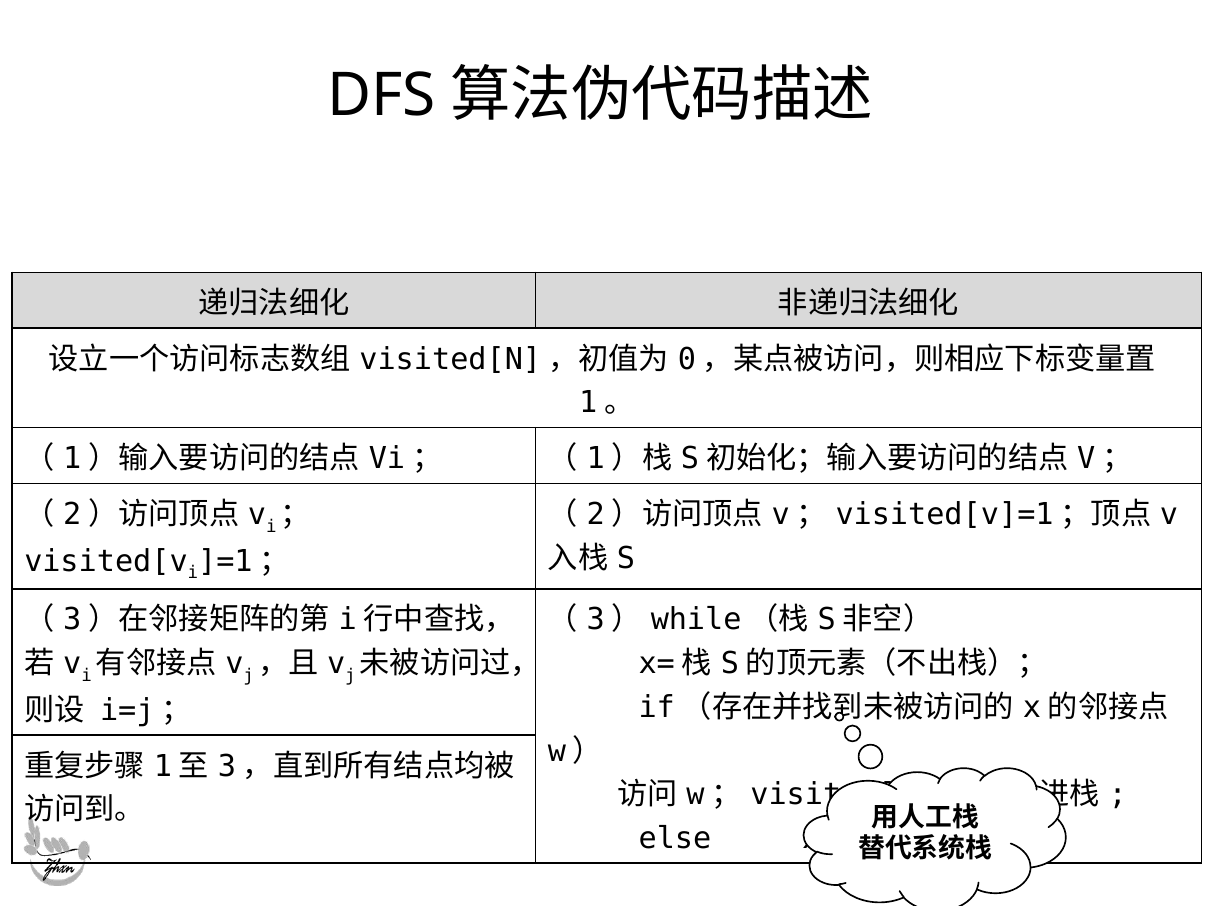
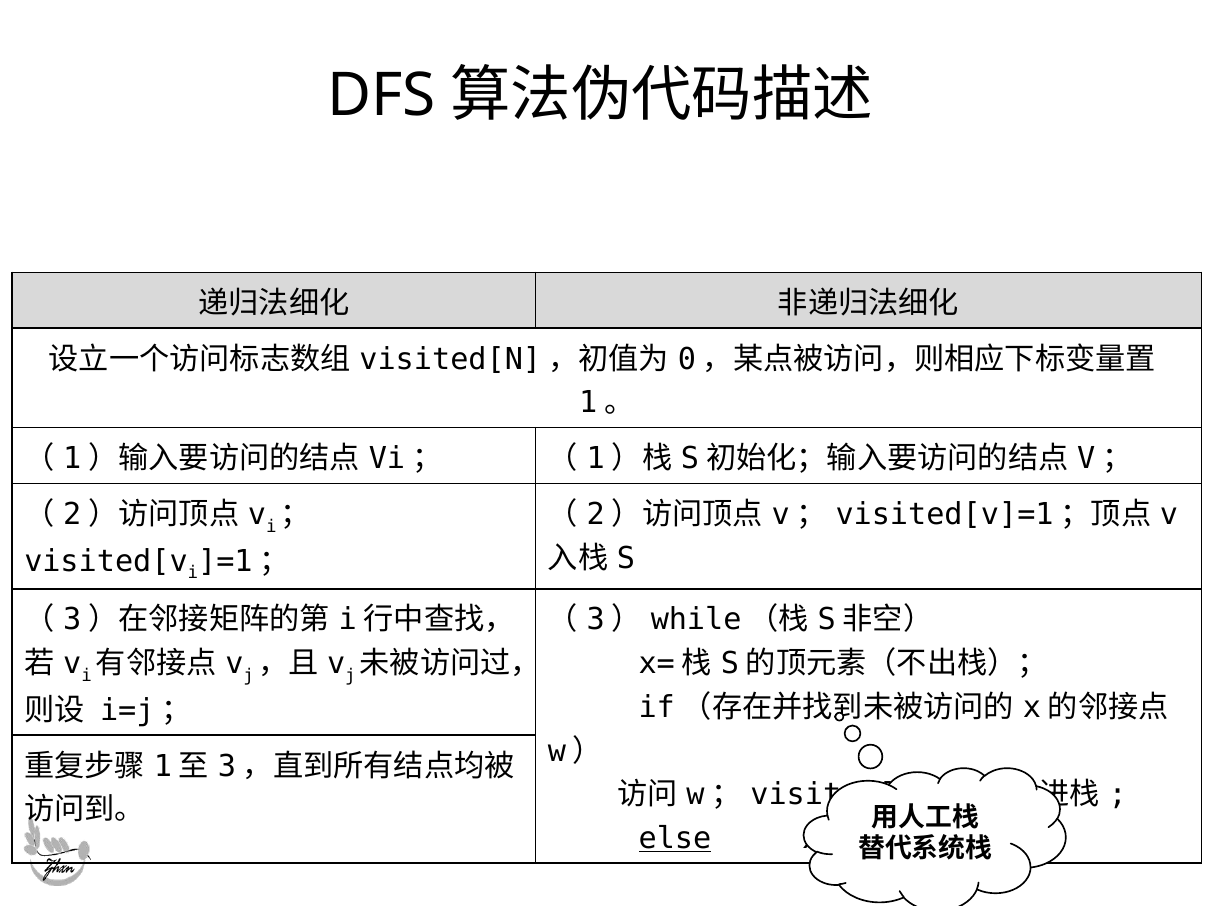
else underline: none -> present
